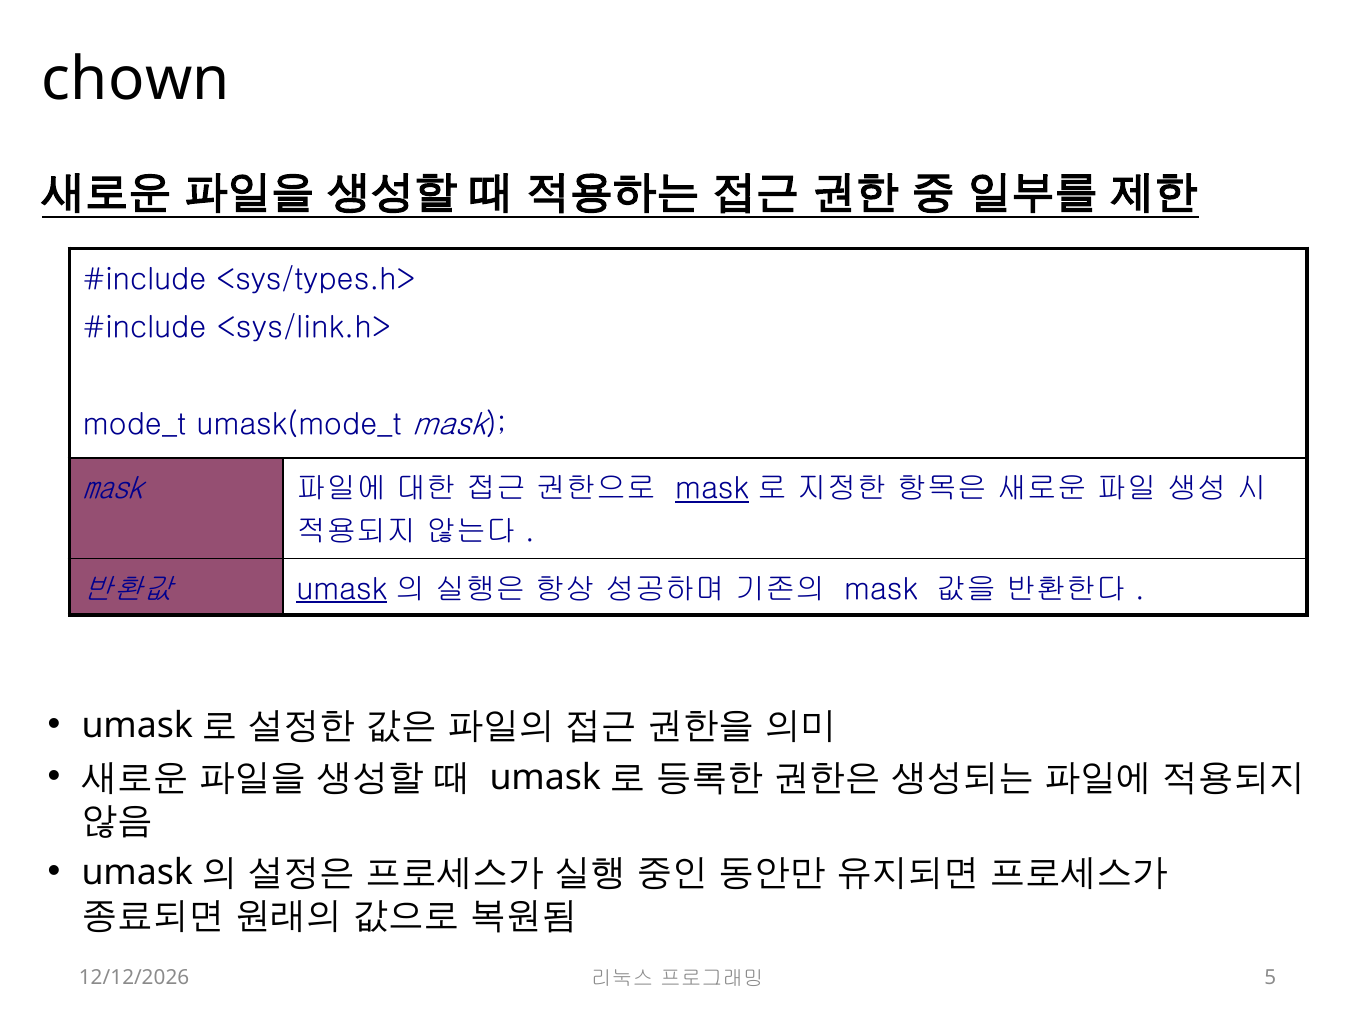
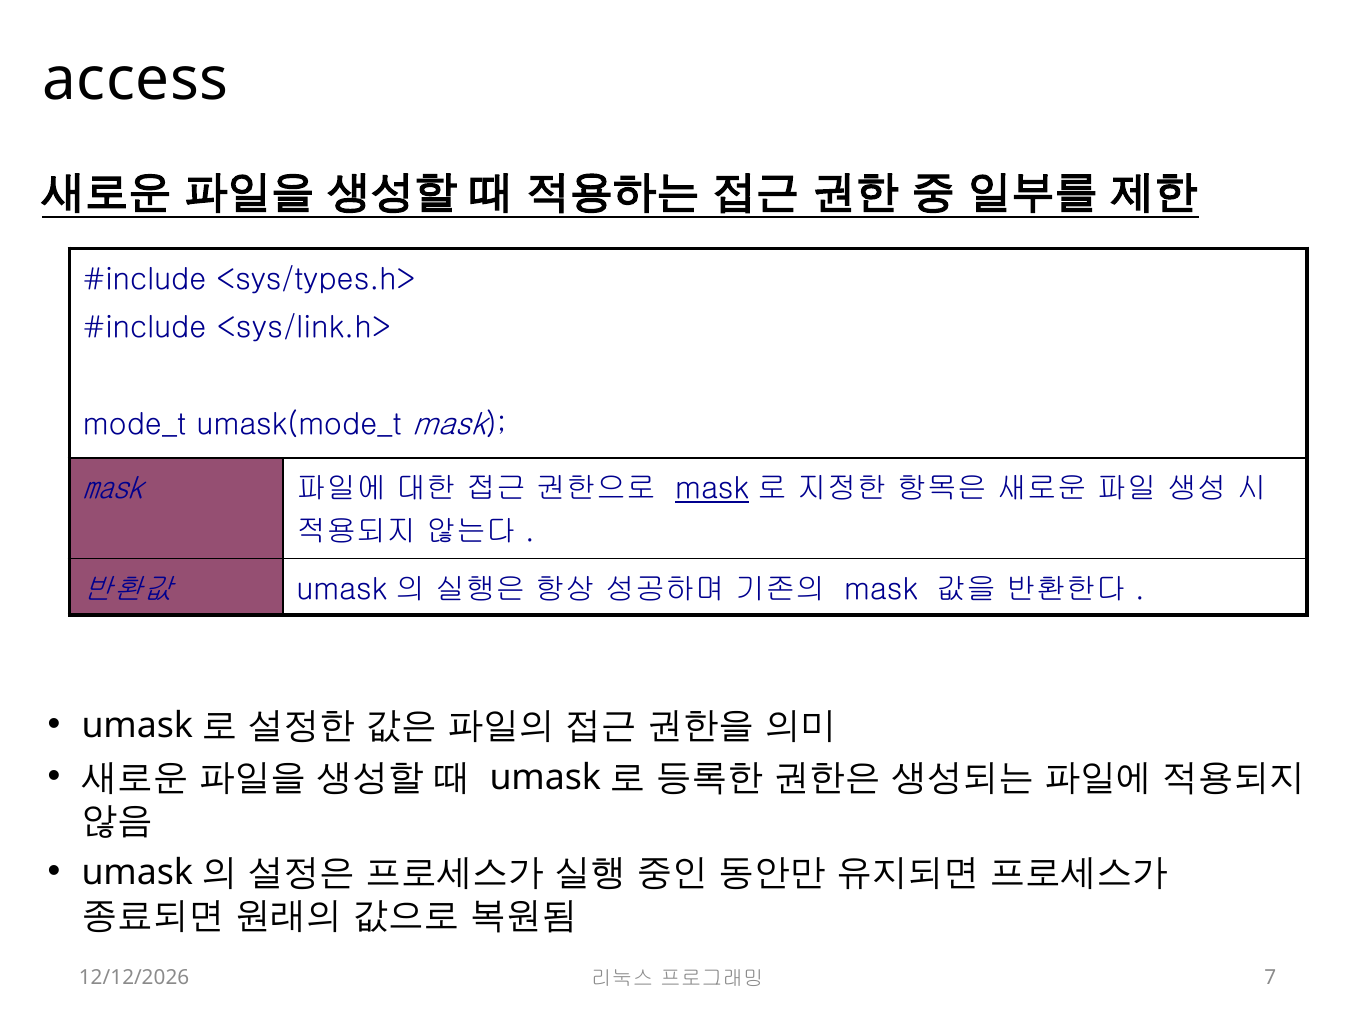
chown: chown -> access
umask underline: present -> none
5: 5 -> 7
